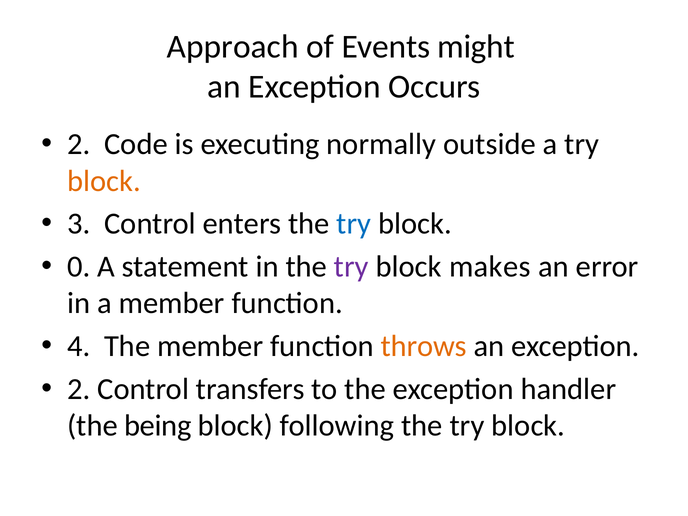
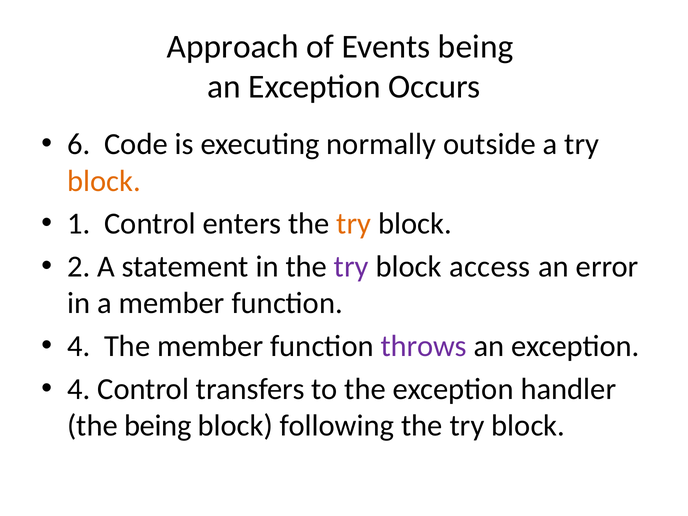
Events might: might -> being
2 at (79, 144): 2 -> 6
3: 3 -> 1
try at (354, 224) colour: blue -> orange
0: 0 -> 2
makes: makes -> access
throws colour: orange -> purple
2 at (79, 389): 2 -> 4
